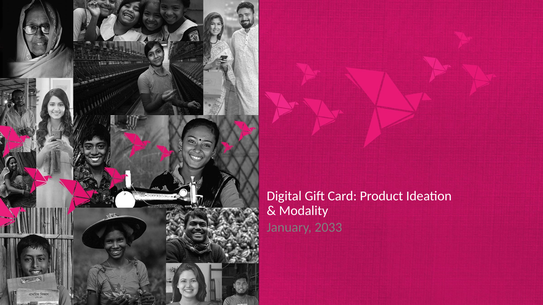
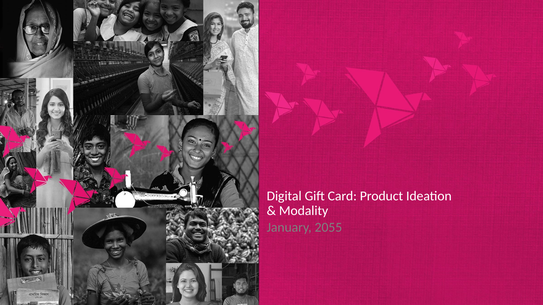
2033: 2033 -> 2055
